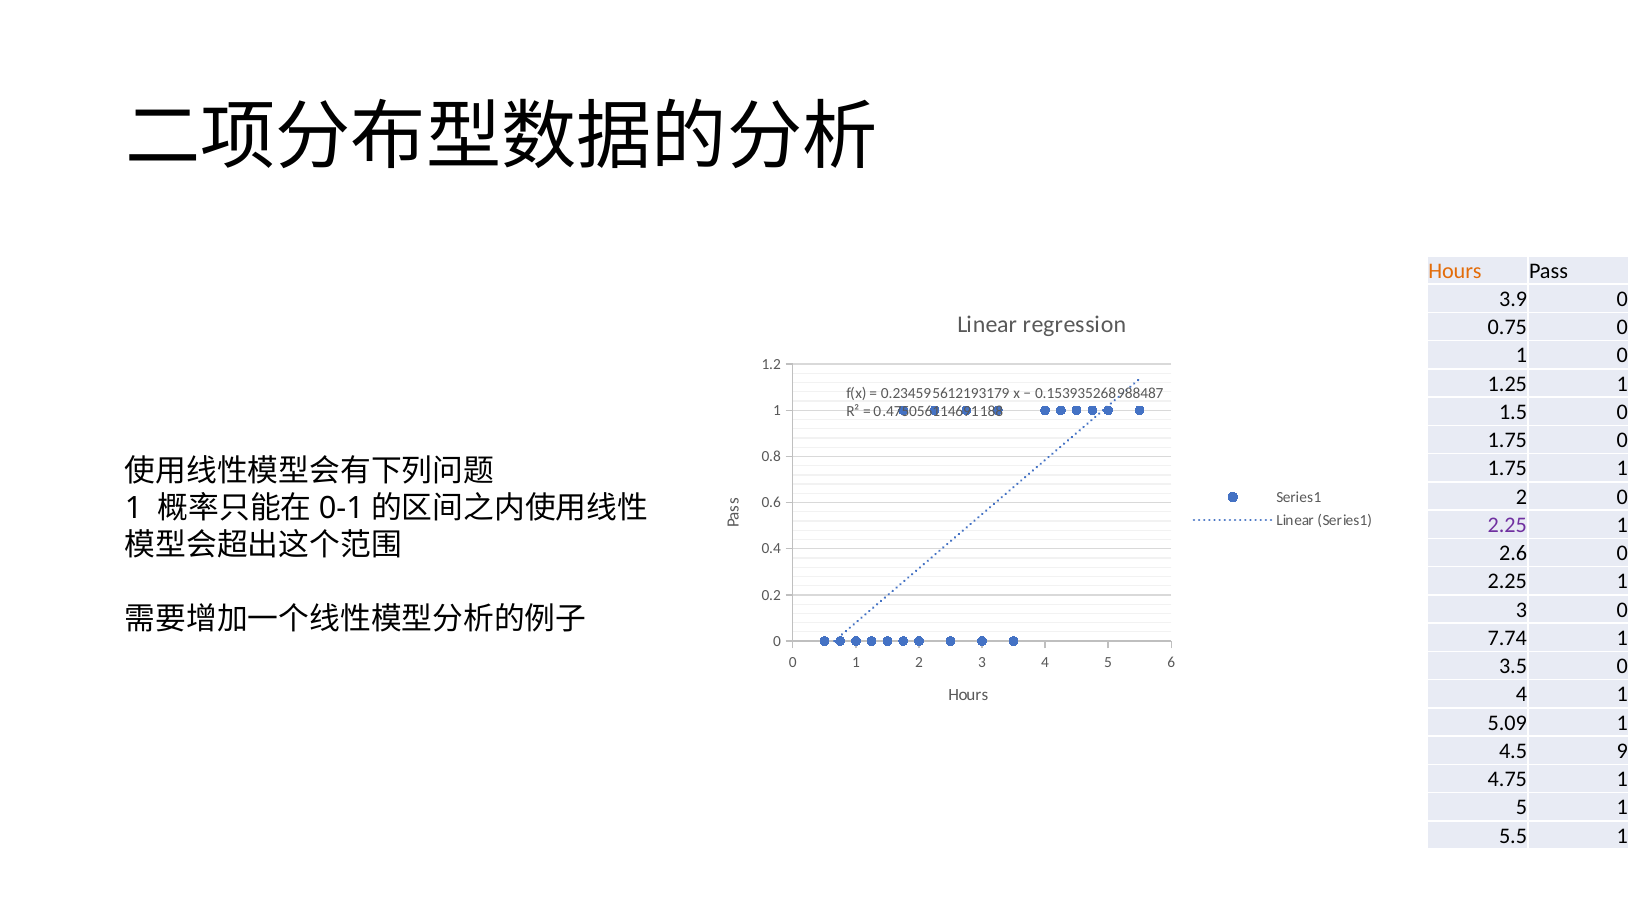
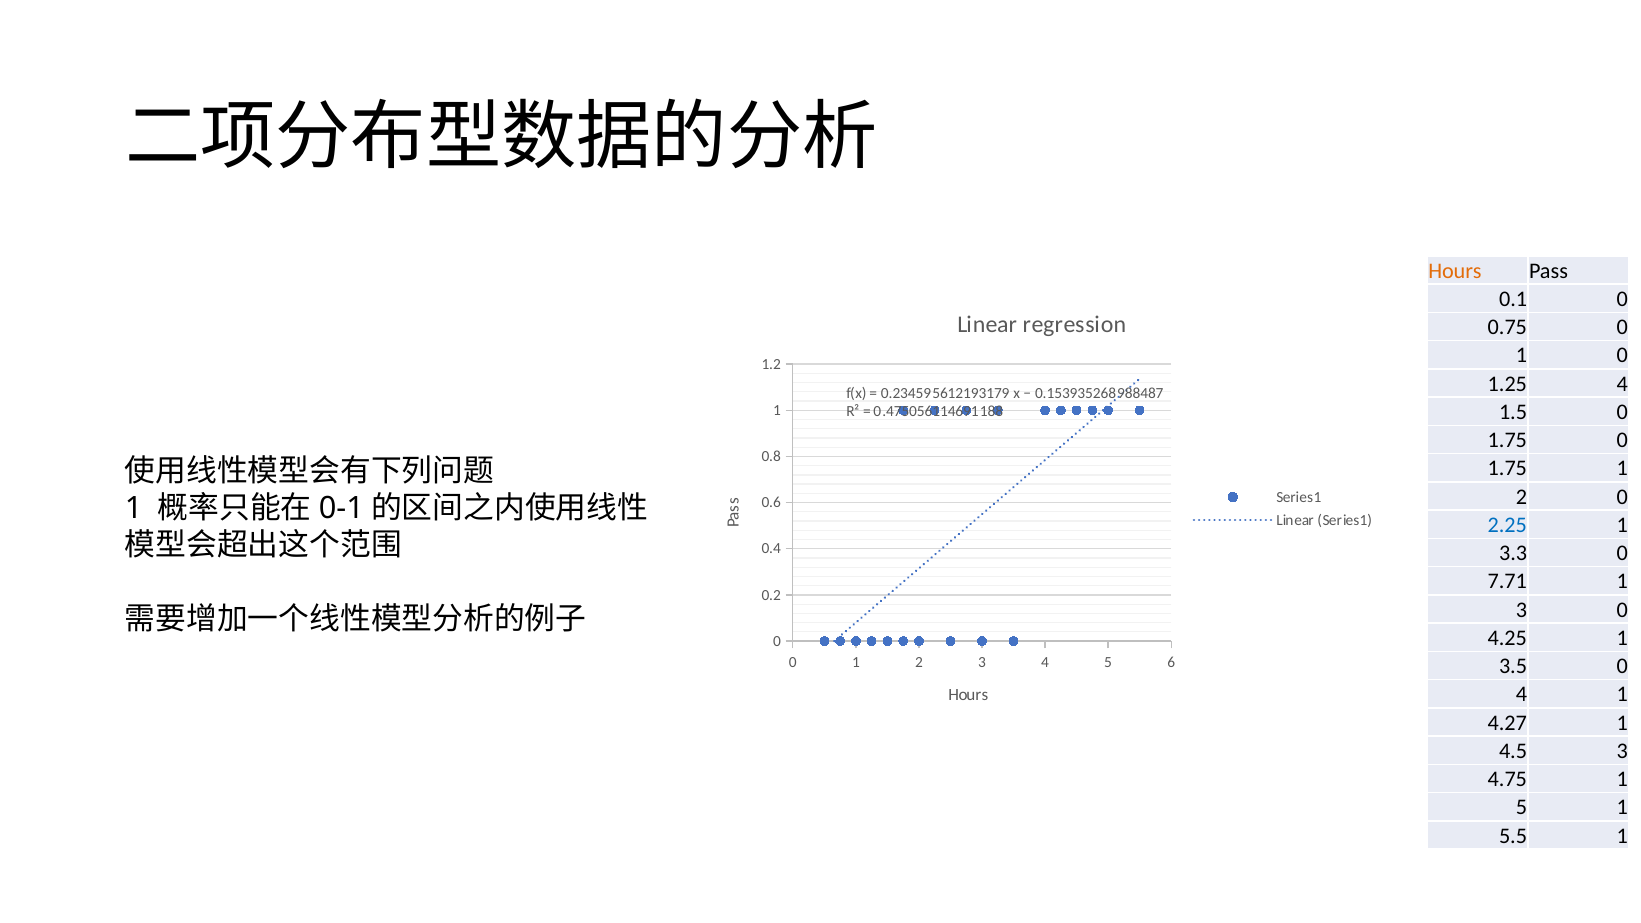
3.9: 3.9 -> 0.1
1.25 1: 1 -> 4
2.25 at (1507, 525) colour: purple -> blue
2.6: 2.6 -> 3.3
2.25 at (1507, 582): 2.25 -> 7.71
7.74: 7.74 -> 4.25
5.09: 5.09 -> 4.27
4.5 9: 9 -> 3
